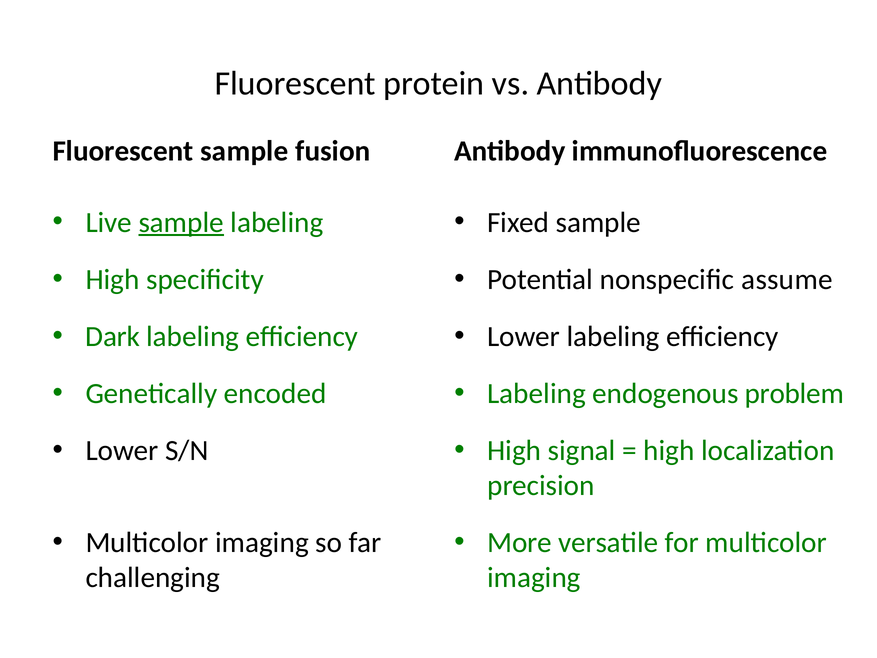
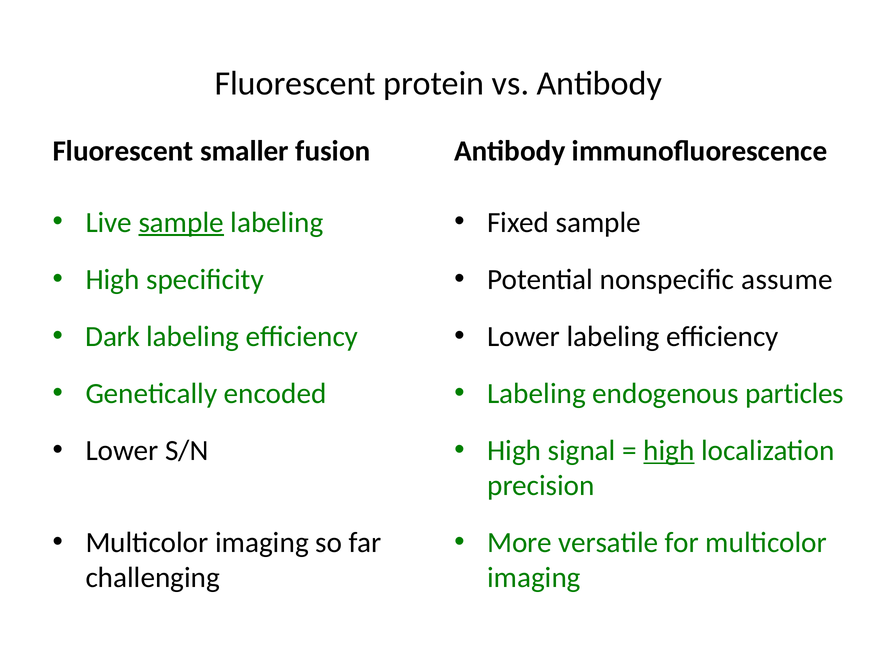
Fluorescent sample: sample -> smaller
problem: problem -> particles
high at (669, 450) underline: none -> present
